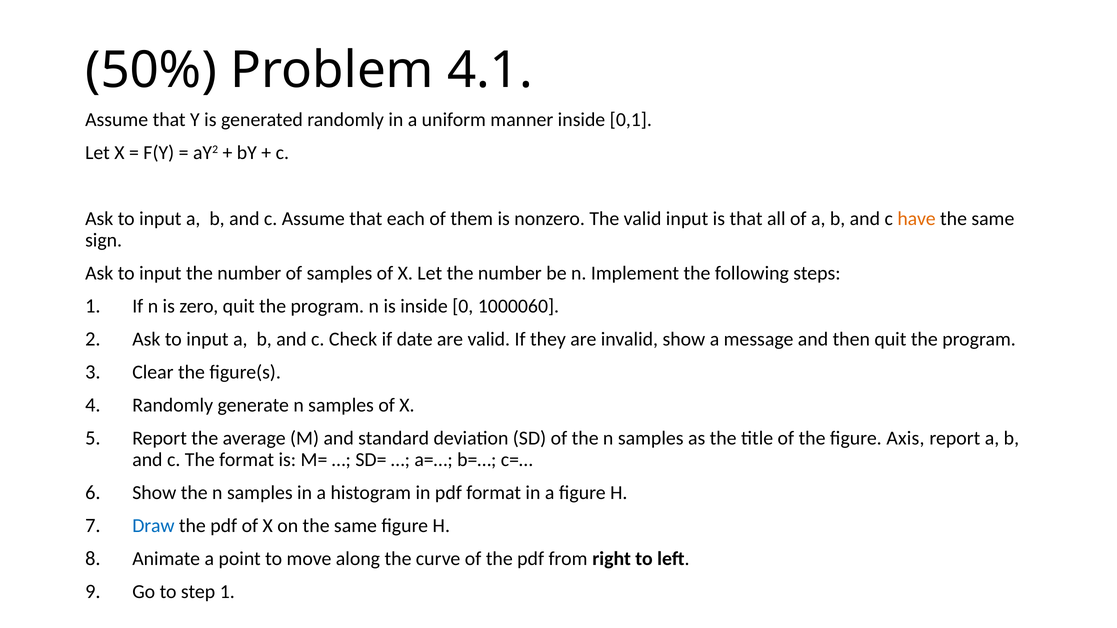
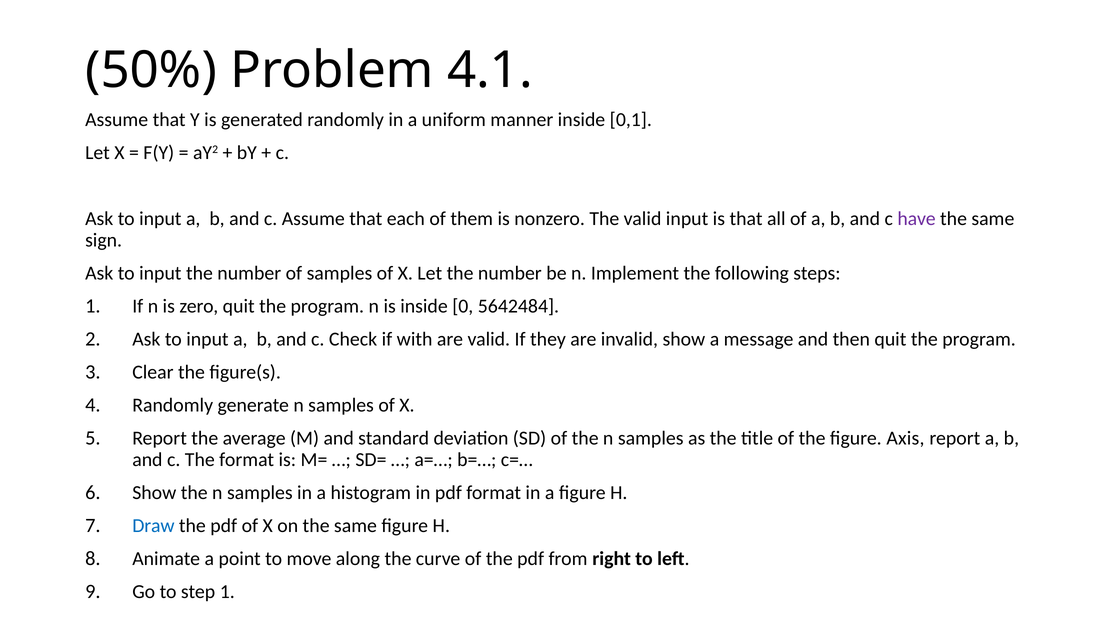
have colour: orange -> purple
1000060: 1000060 -> 5642484
date: date -> with
